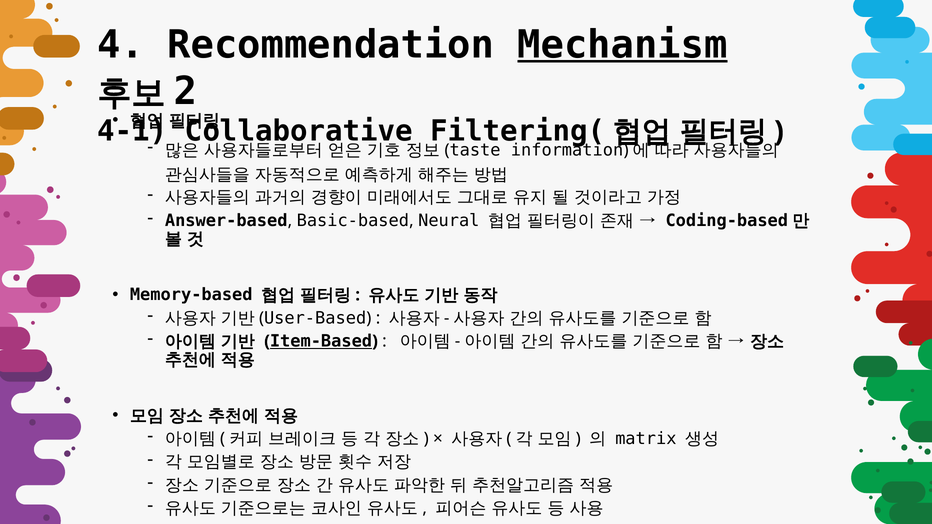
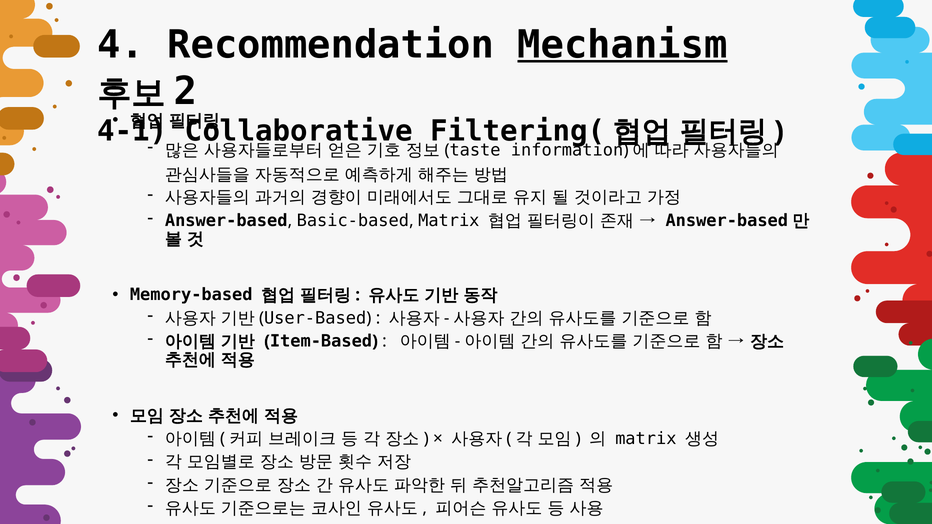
Neural at (449, 221): Neural -> Matrix
Coding-based at (727, 221): Coding-based -> Answer-based
Item-Based underline: present -> none
